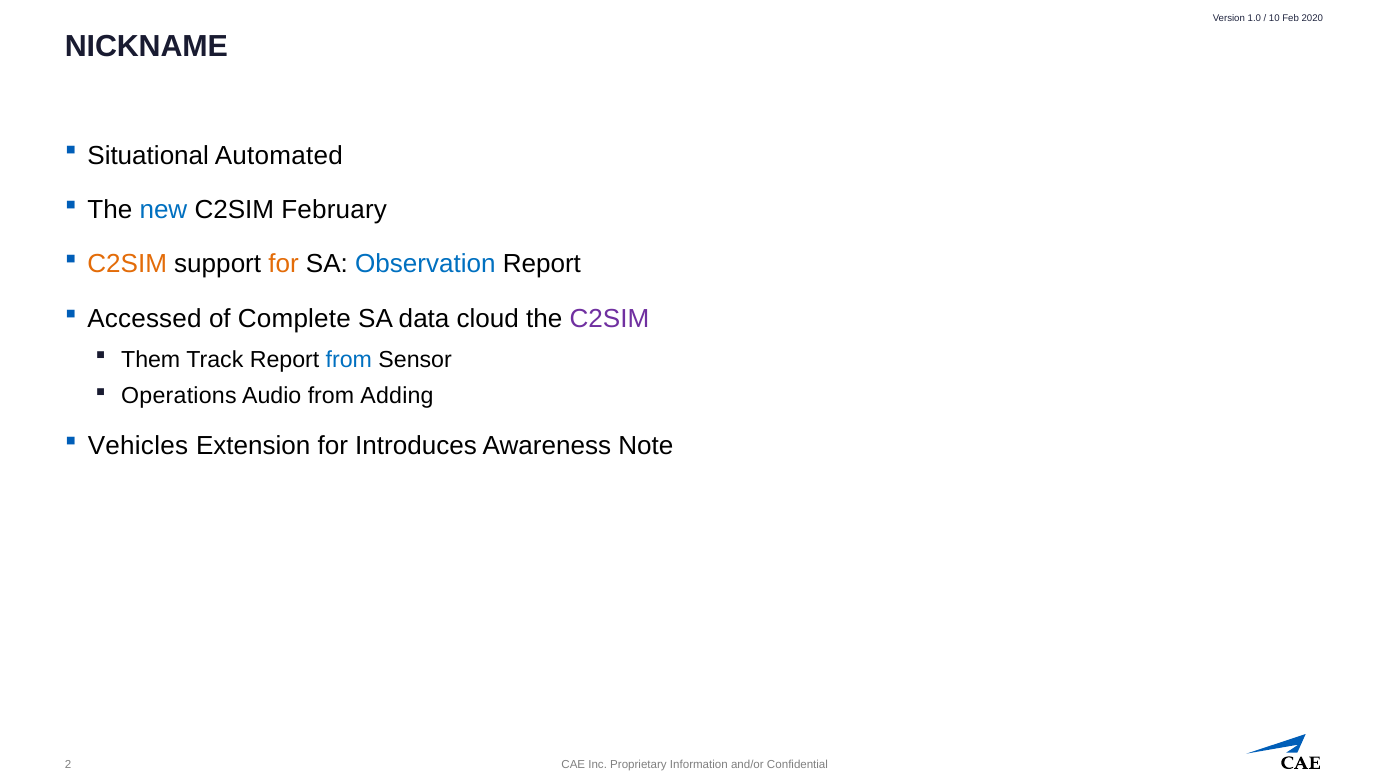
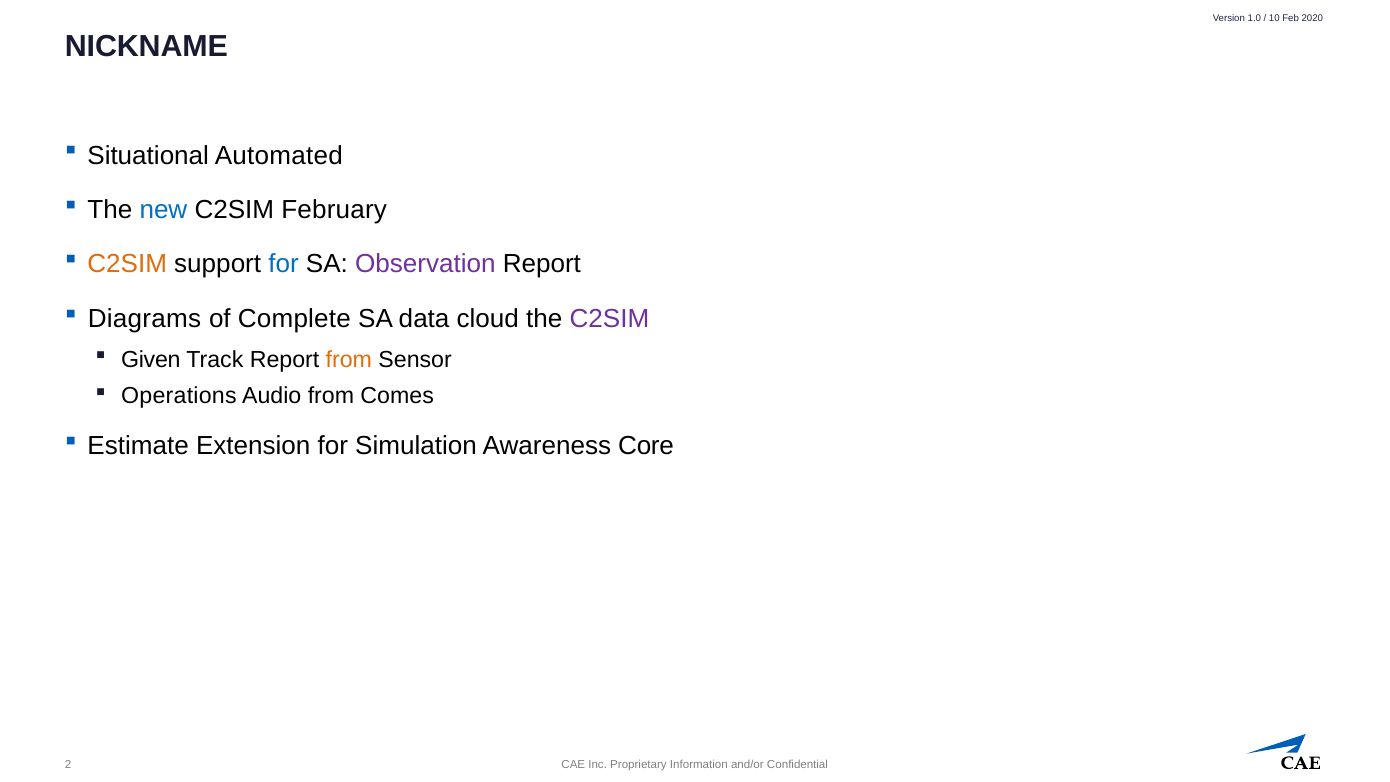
for at (284, 264) colour: orange -> blue
Observation colour: blue -> purple
Accessed: Accessed -> Diagrams
Them: Them -> Given
from at (349, 360) colour: blue -> orange
Adding: Adding -> Comes
Vehicles: Vehicles -> Estimate
Introduces: Introduces -> Simulation
Note: Note -> Core
